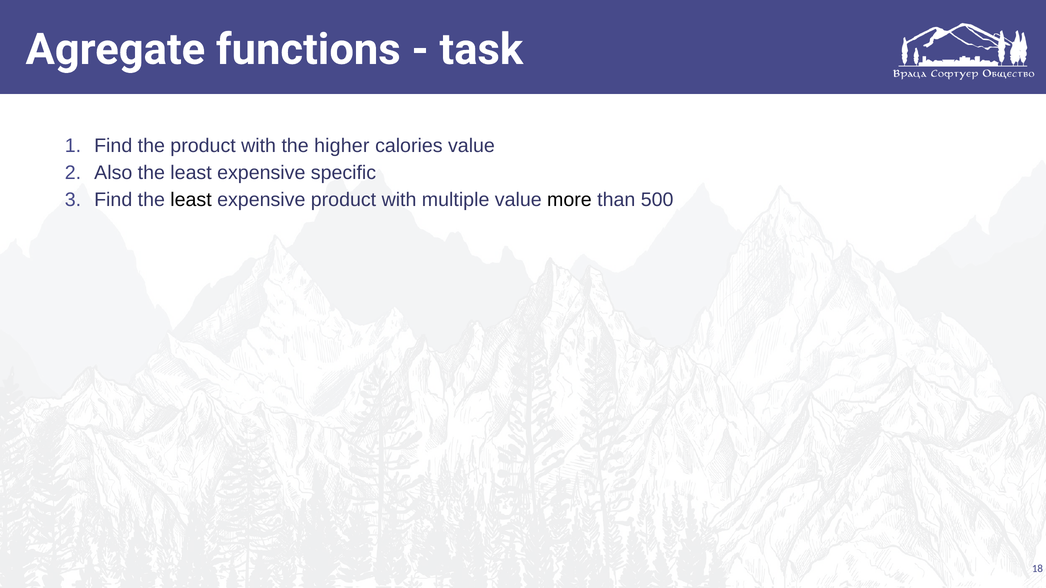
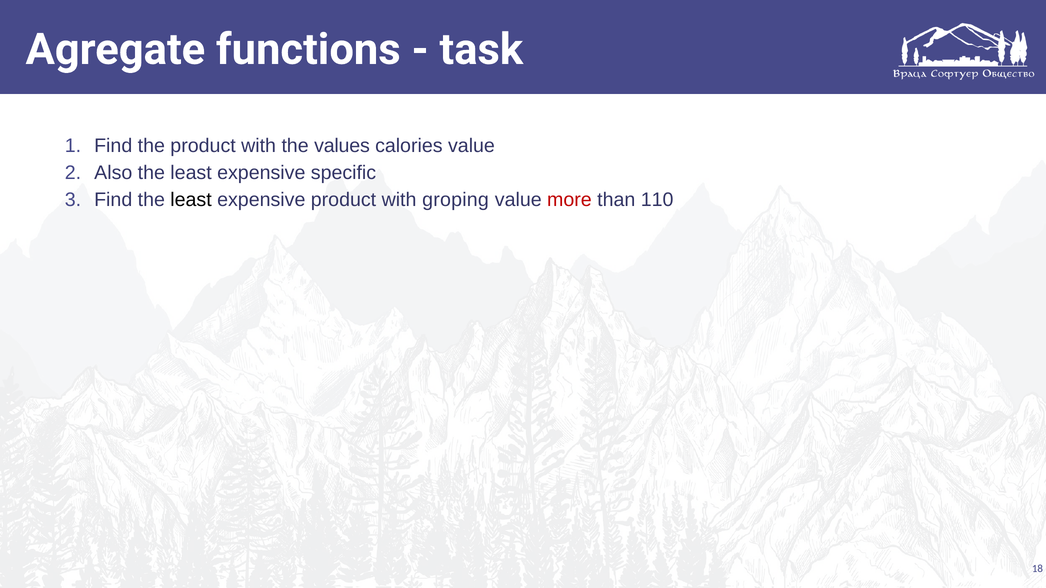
higher: higher -> values
multiple: multiple -> groping
more colour: black -> red
500: 500 -> 110
